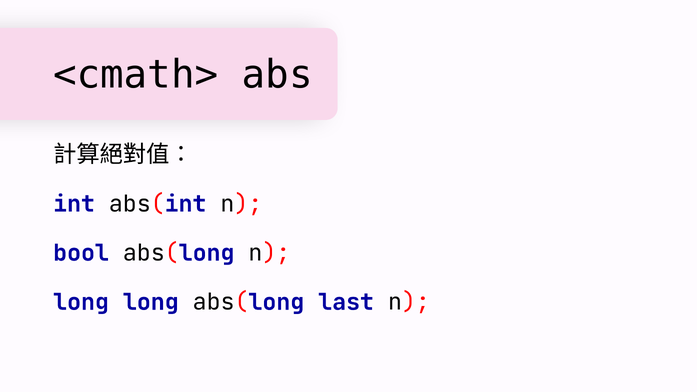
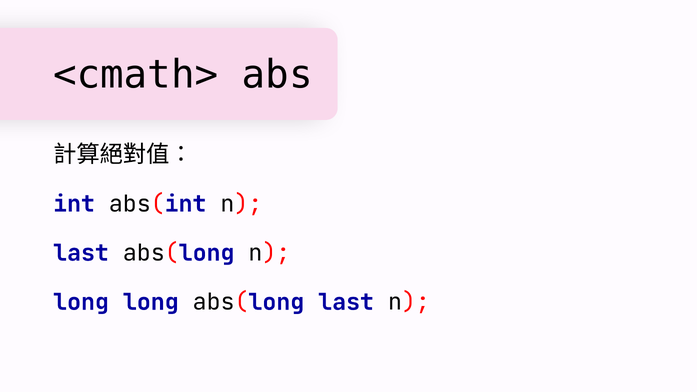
bool at (81, 253): bool -> last
